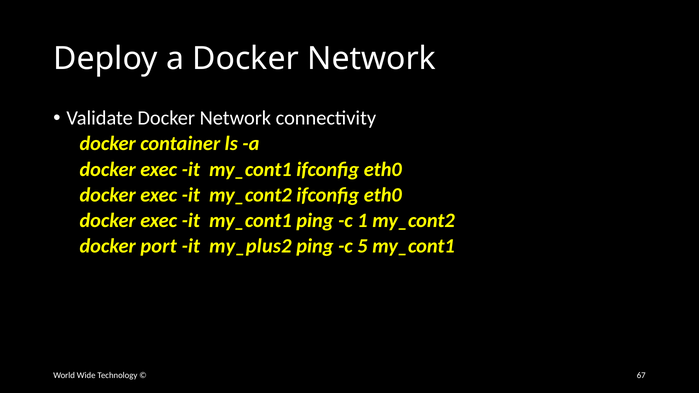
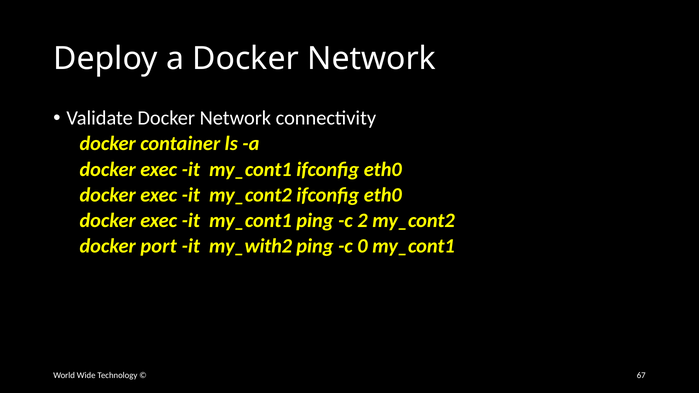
1: 1 -> 2
my_plus2: my_plus2 -> my_with2
5: 5 -> 0
